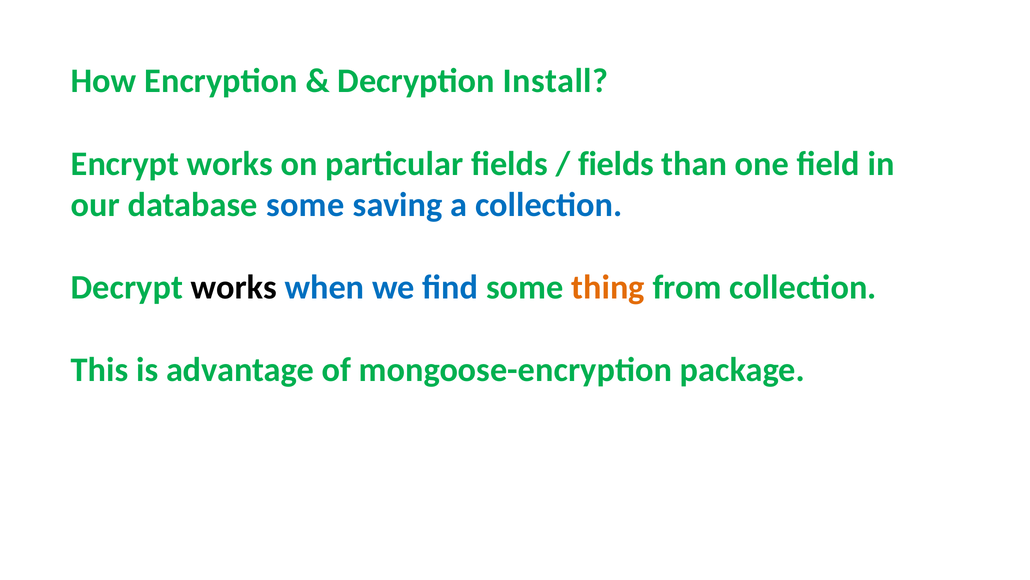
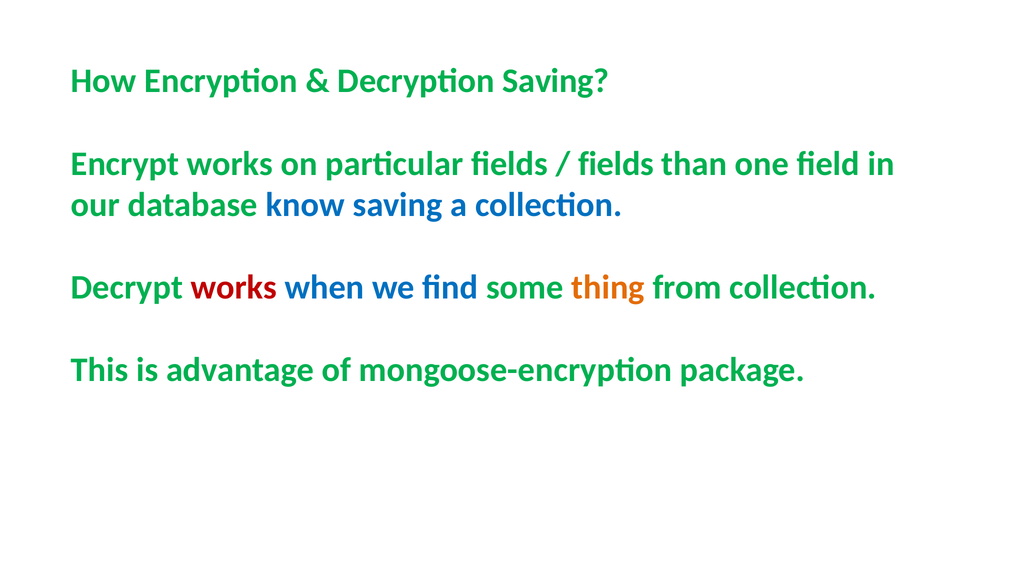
Decryption Install: Install -> Saving
database some: some -> know
works at (234, 287) colour: black -> red
